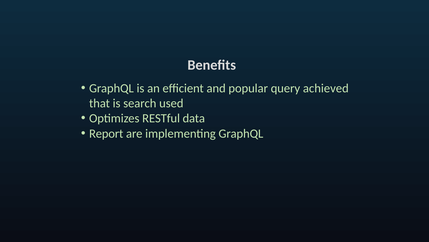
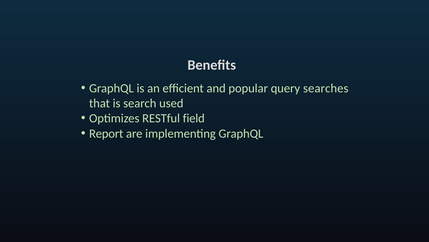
achieved: achieved -> searches
data: data -> field
